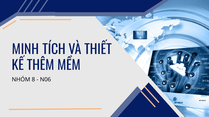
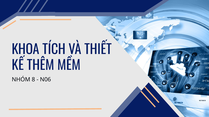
MINH: MINH -> KHOA
